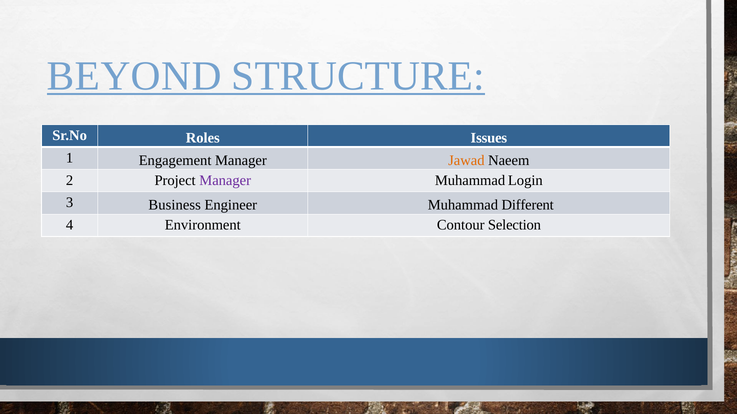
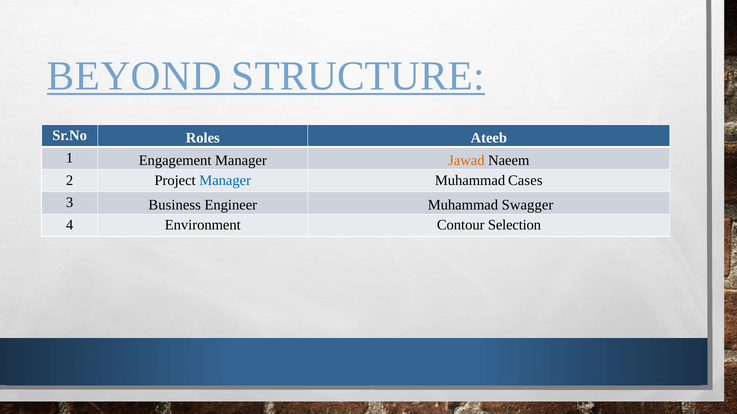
Issues: Issues -> Ateeb
Manager at (225, 181) colour: purple -> blue
Login: Login -> Cases
Different: Different -> Swagger
